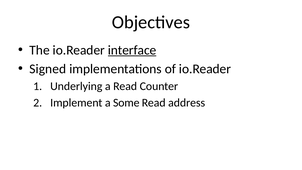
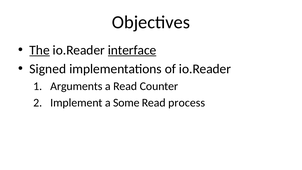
The underline: none -> present
Underlying: Underlying -> Arguments
address: address -> process
